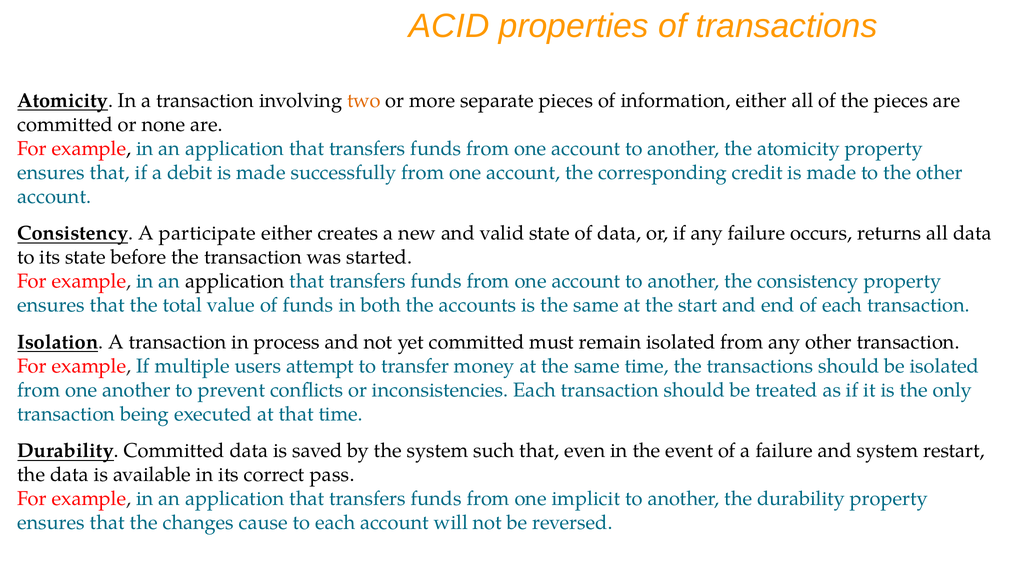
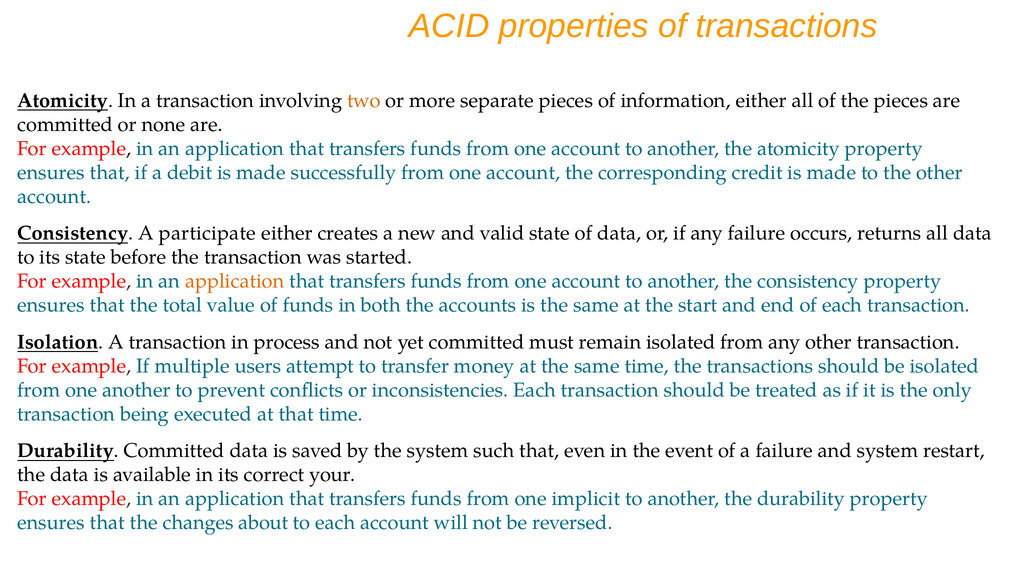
application at (235, 281) colour: black -> orange
pass: pass -> your
cause: cause -> about
